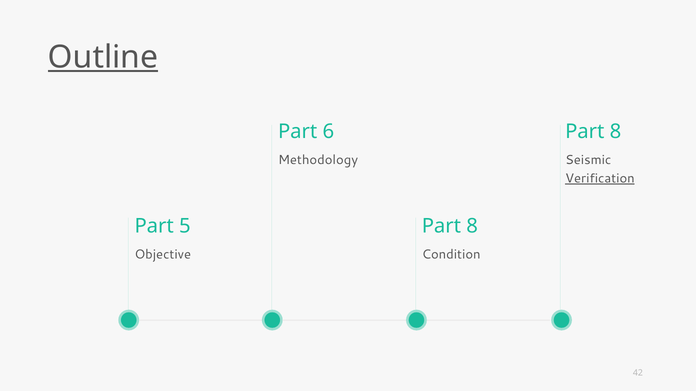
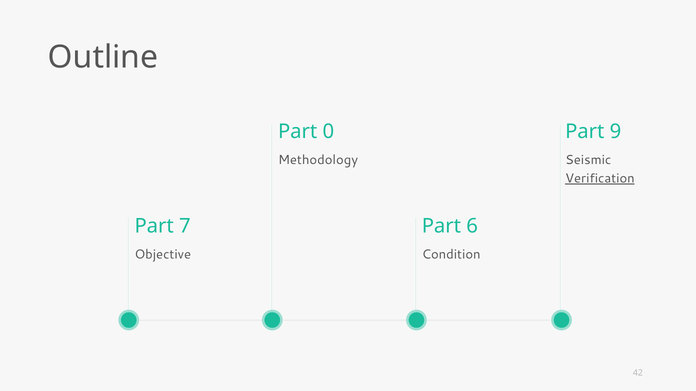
Outline underline: present -> none
6: 6 -> 0
8 at (615, 132): 8 -> 9
5: 5 -> 7
8 at (472, 226): 8 -> 6
